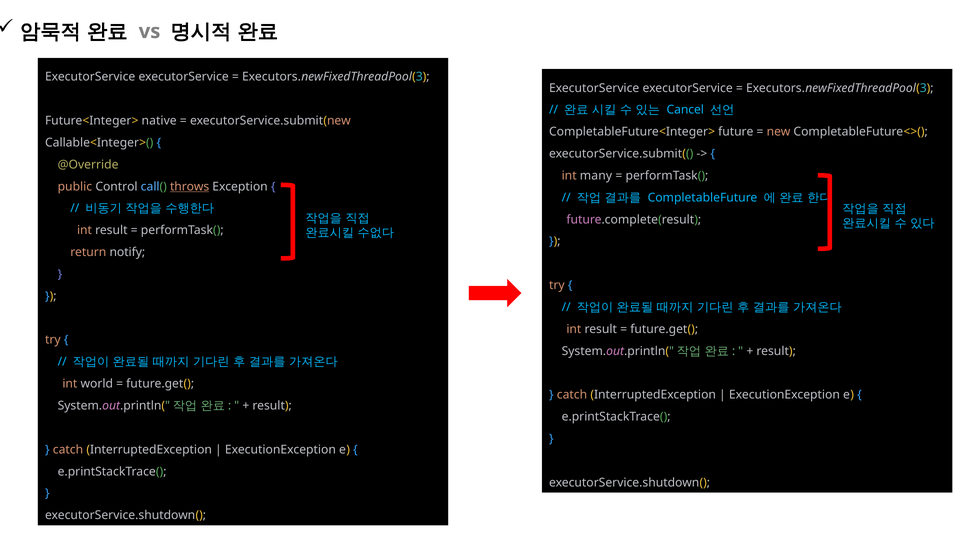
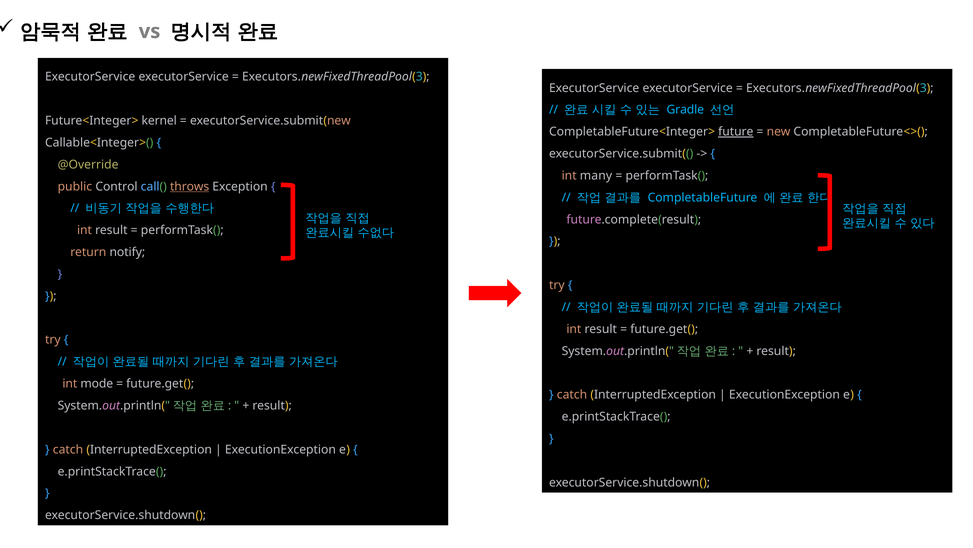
Cancel: Cancel -> Gradle
native: native -> kernel
future underline: none -> present
world: world -> mode
